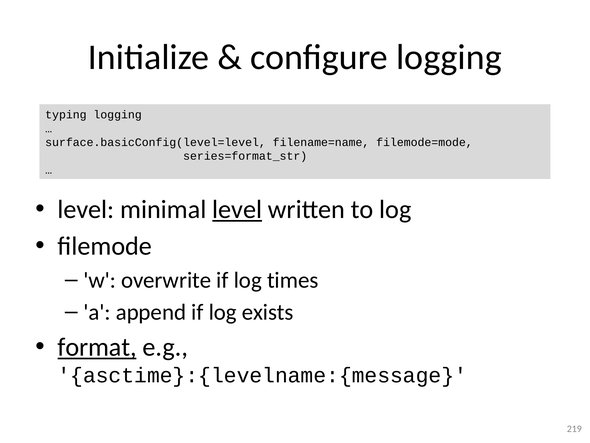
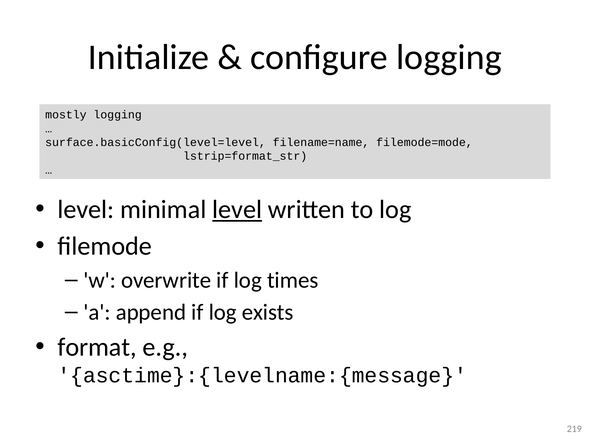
typing: typing -> mostly
series=format_str: series=format_str -> lstrip=format_str
format underline: present -> none
